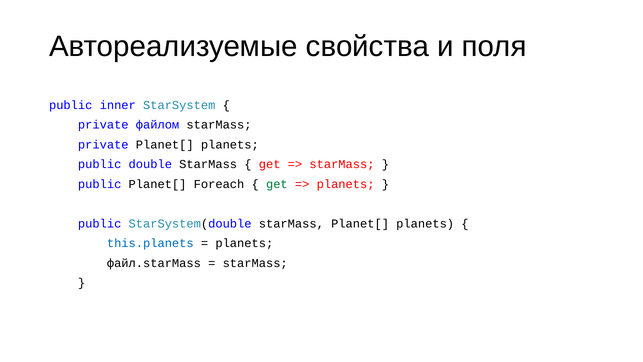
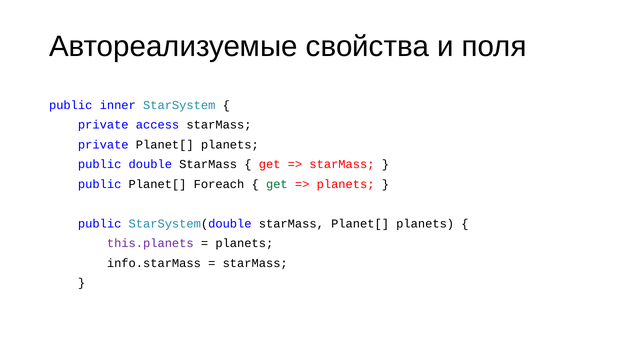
файлом: файлом -> access
this.planets colour: blue -> purple
файл.starMass: файл.starMass -> info.starMass
